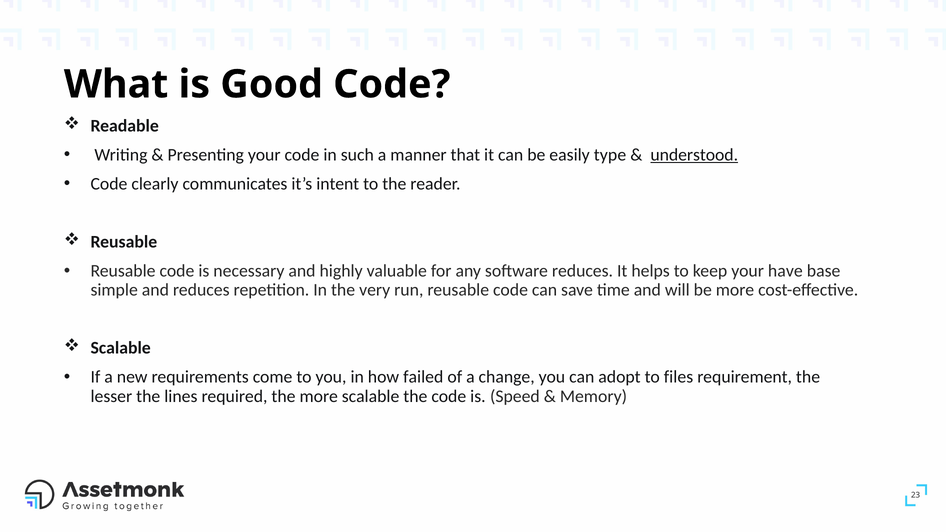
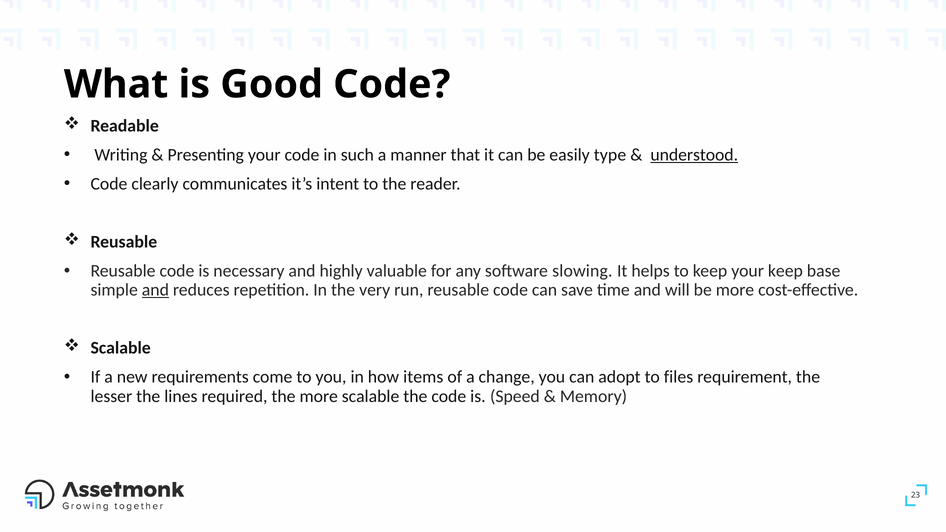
software reduces: reduces -> slowing
your have: have -> keep
and at (155, 290) underline: none -> present
failed: failed -> items
